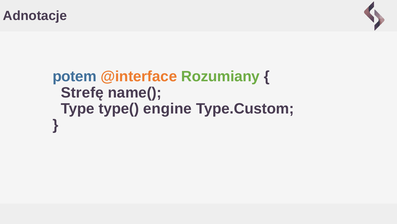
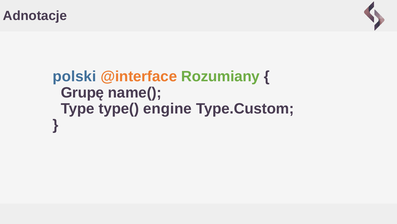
potem: potem -> polski
Strefę: Strefę -> Grupę
